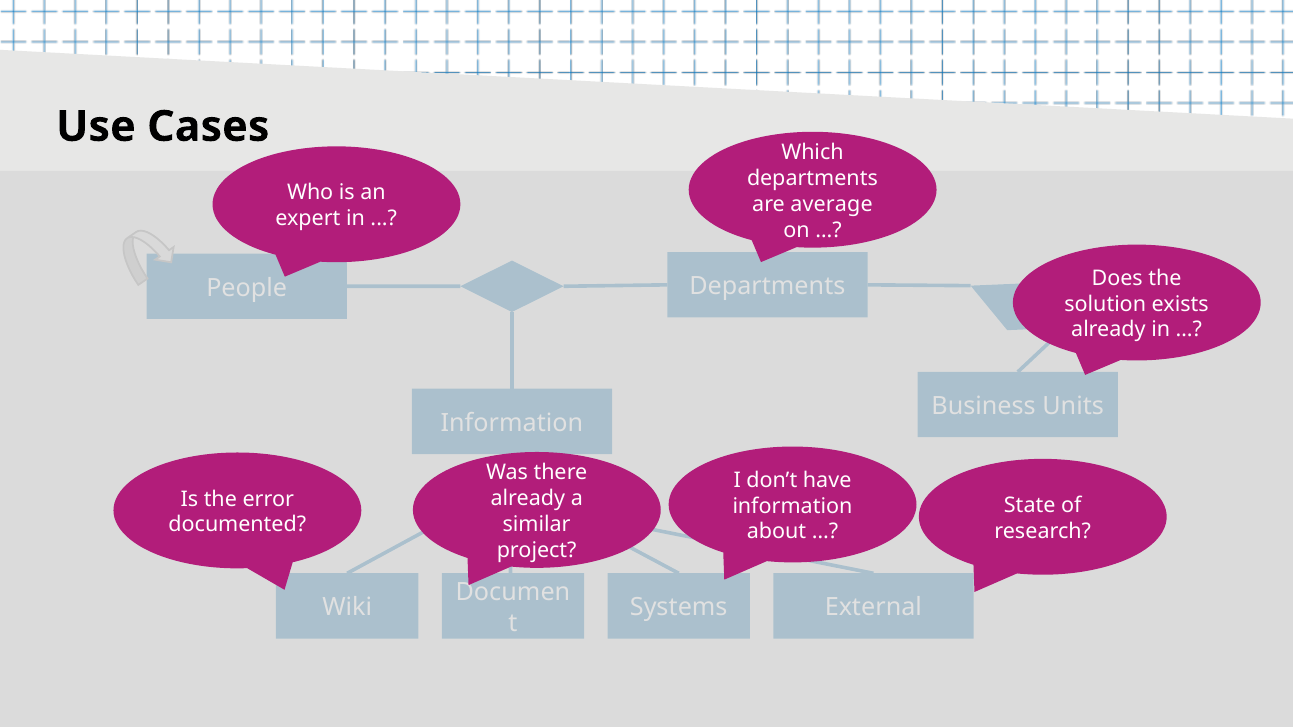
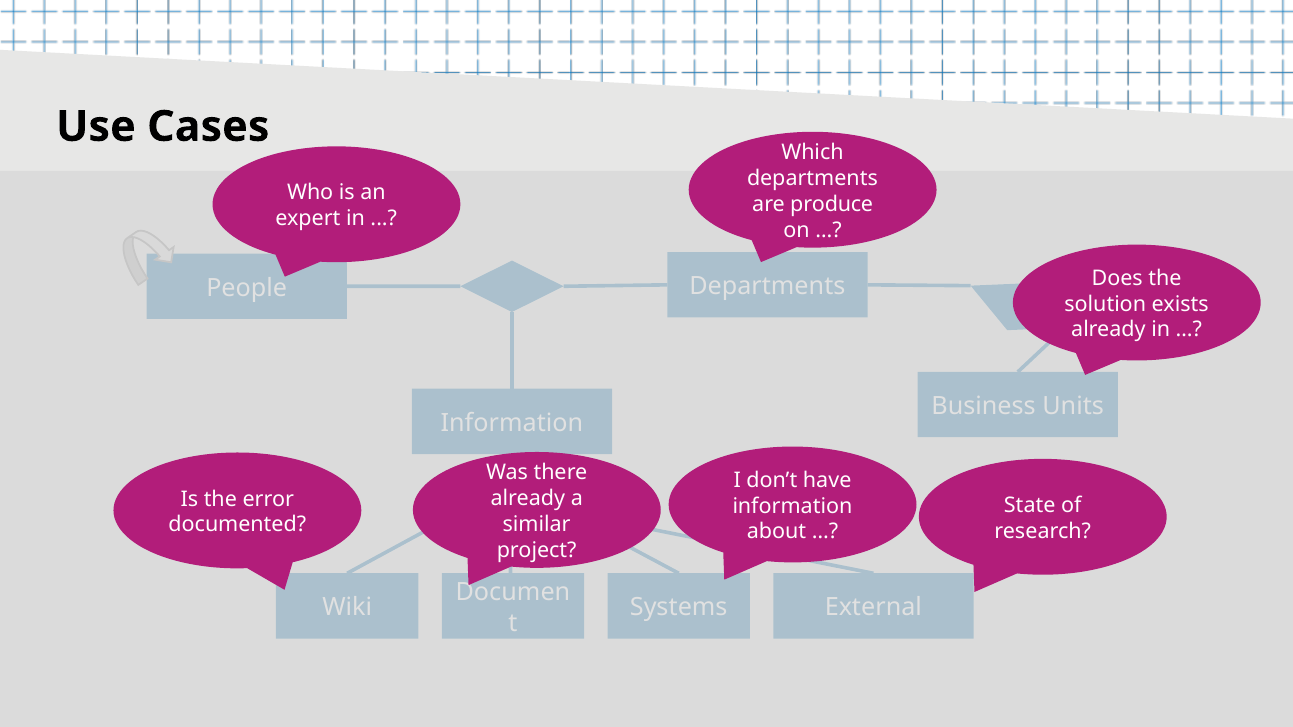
average: average -> produce
